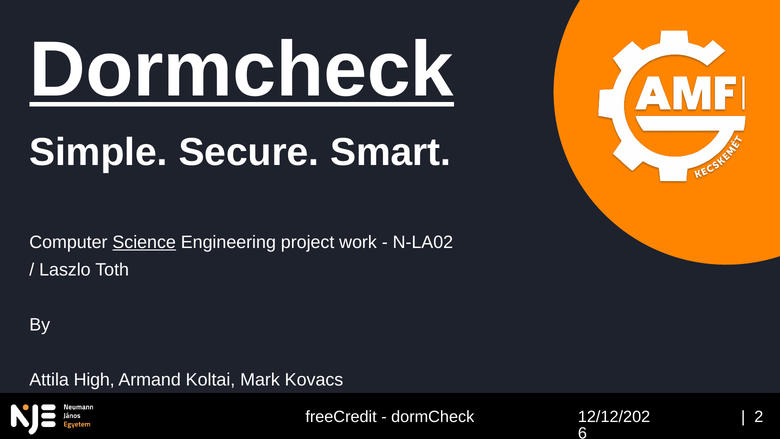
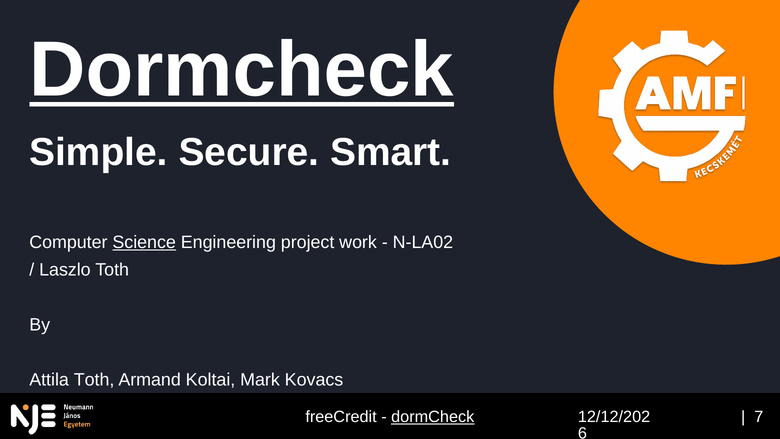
Attila High: High -> Toth
dormCheck at (433, 417) underline: none -> present
2: 2 -> 7
